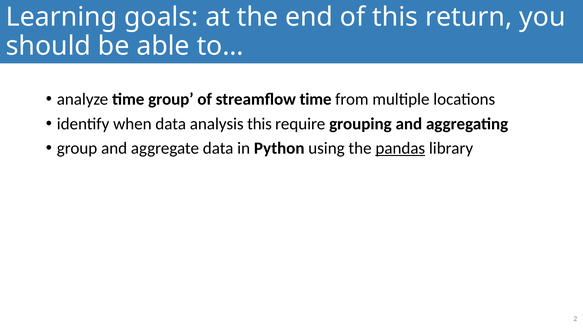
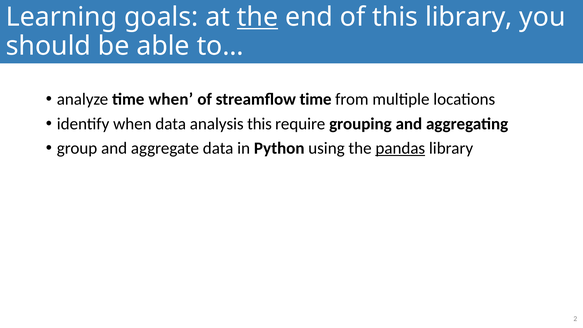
the at (258, 17) underline: none -> present
this return: return -> library
time group: group -> when
